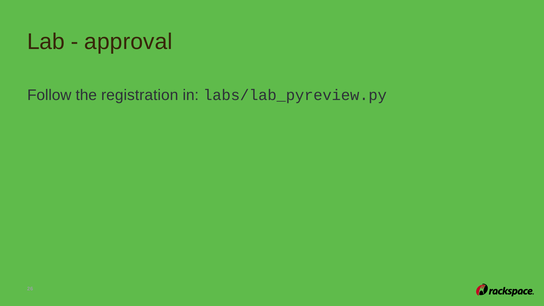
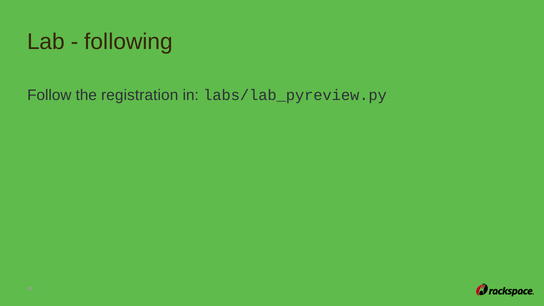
approval: approval -> following
